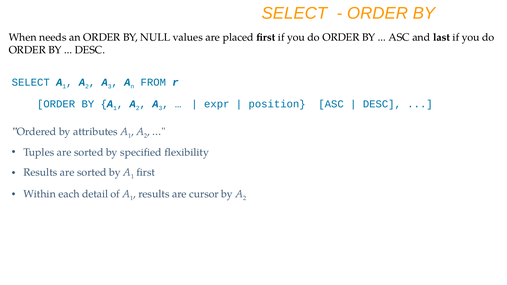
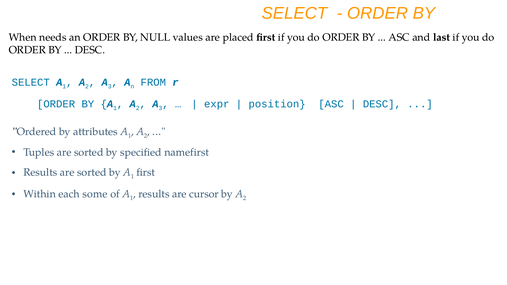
flexibility: flexibility -> namefirst
detail: detail -> some
